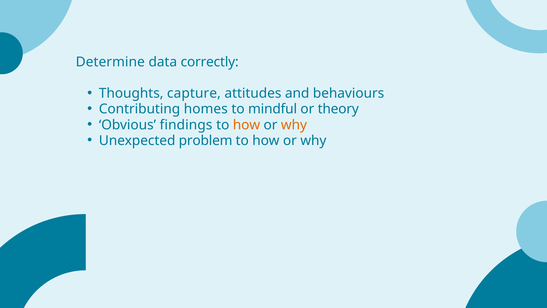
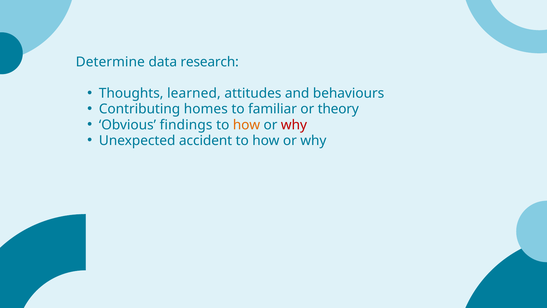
correctly: correctly -> research
capture: capture -> learned
mindful: mindful -> familiar
why at (294, 125) colour: orange -> red
problem: problem -> accident
